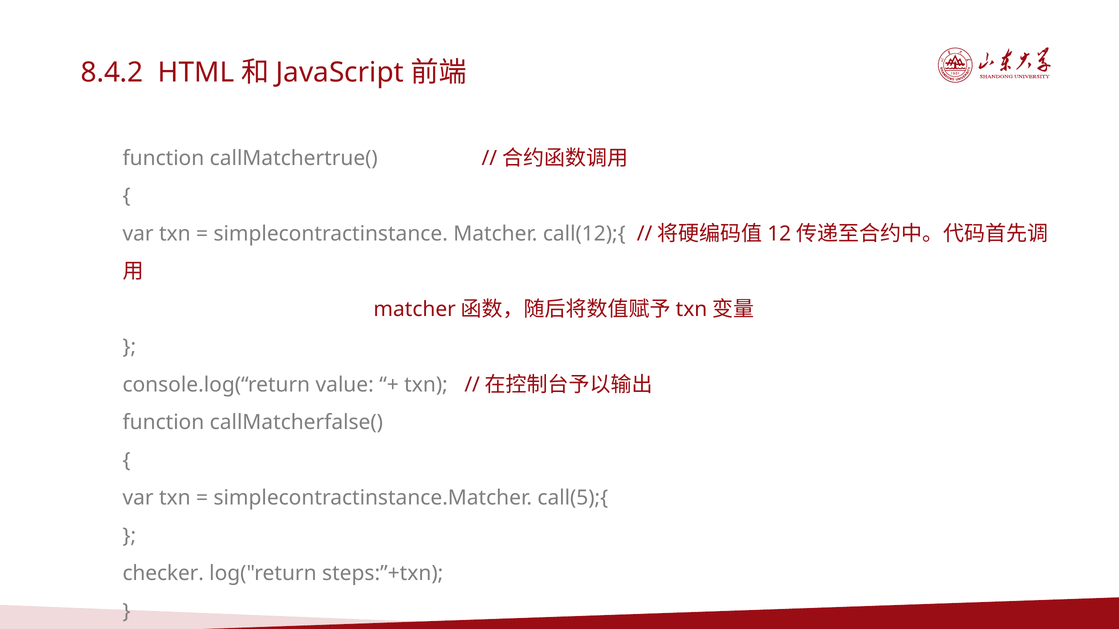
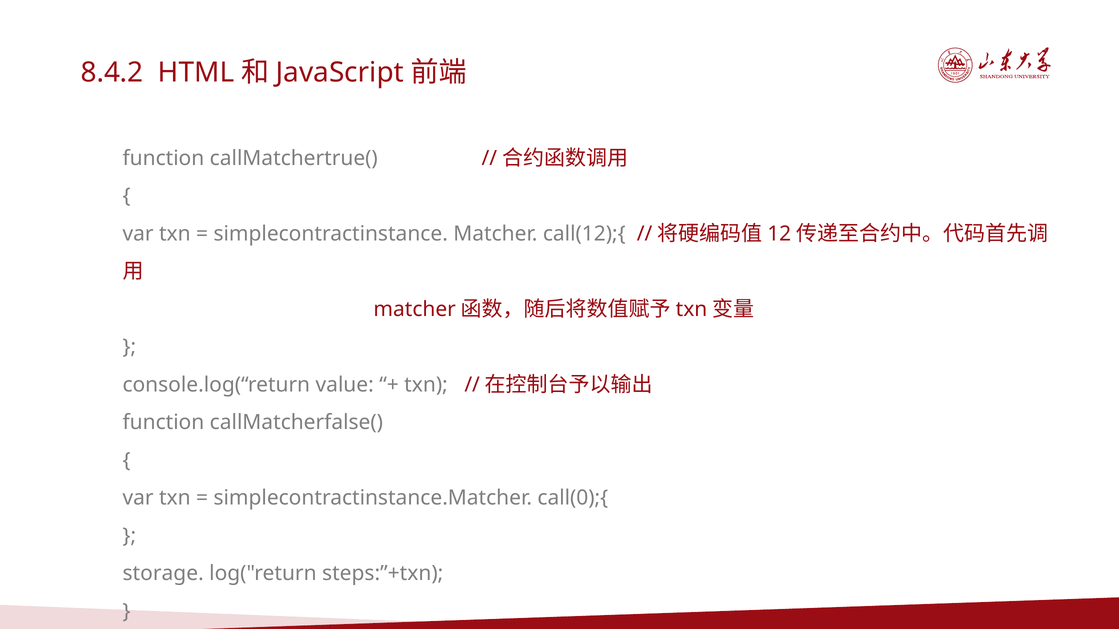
call(5);{: call(5);{ -> call(0);{
checker: checker -> storage
